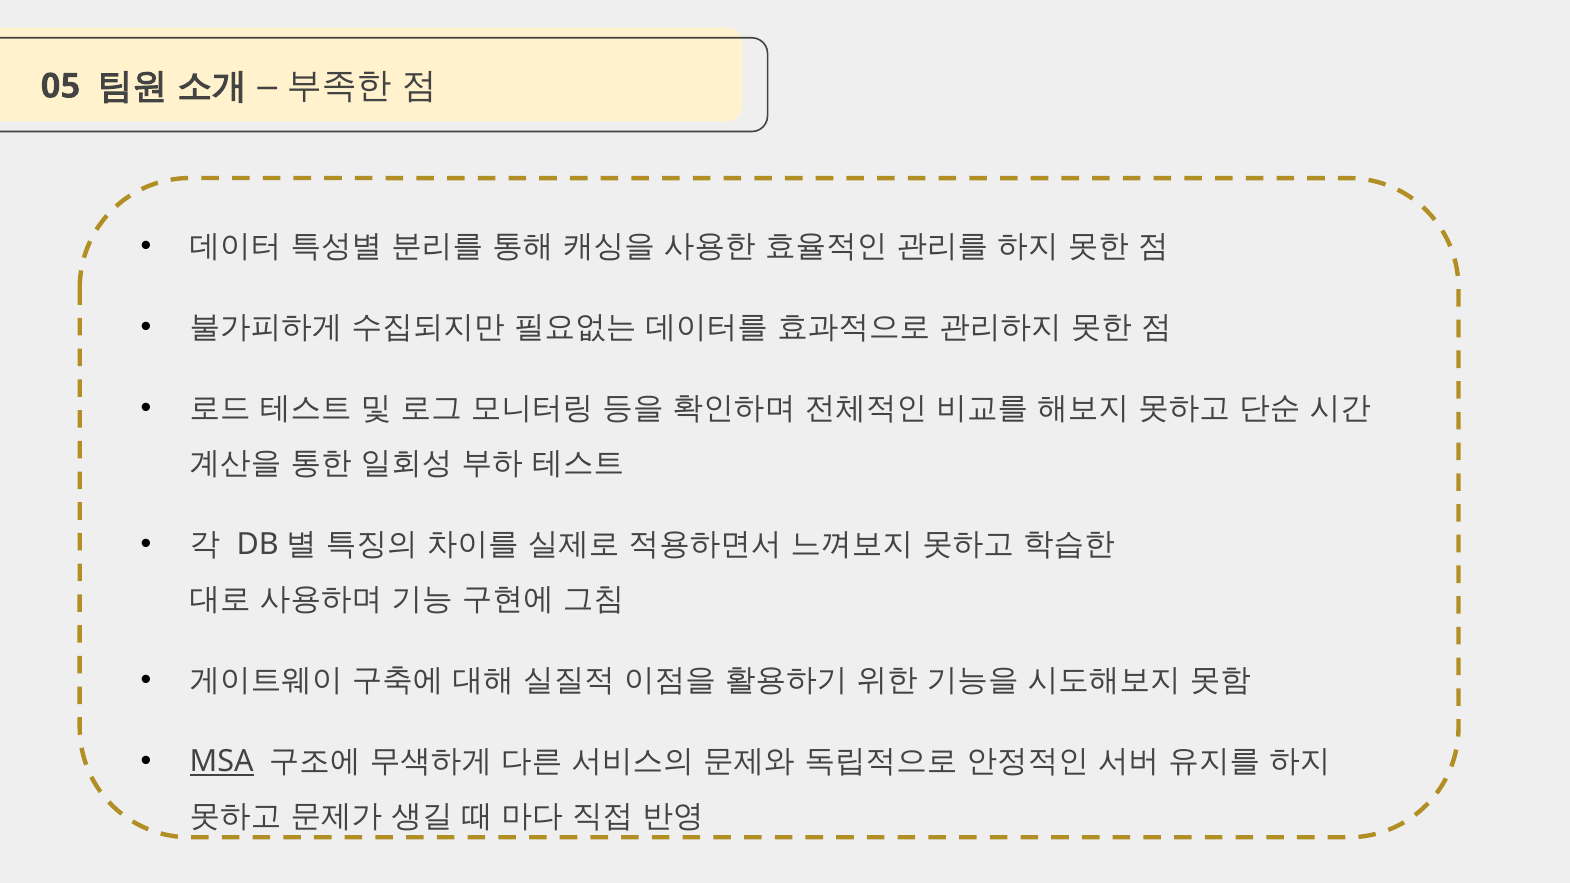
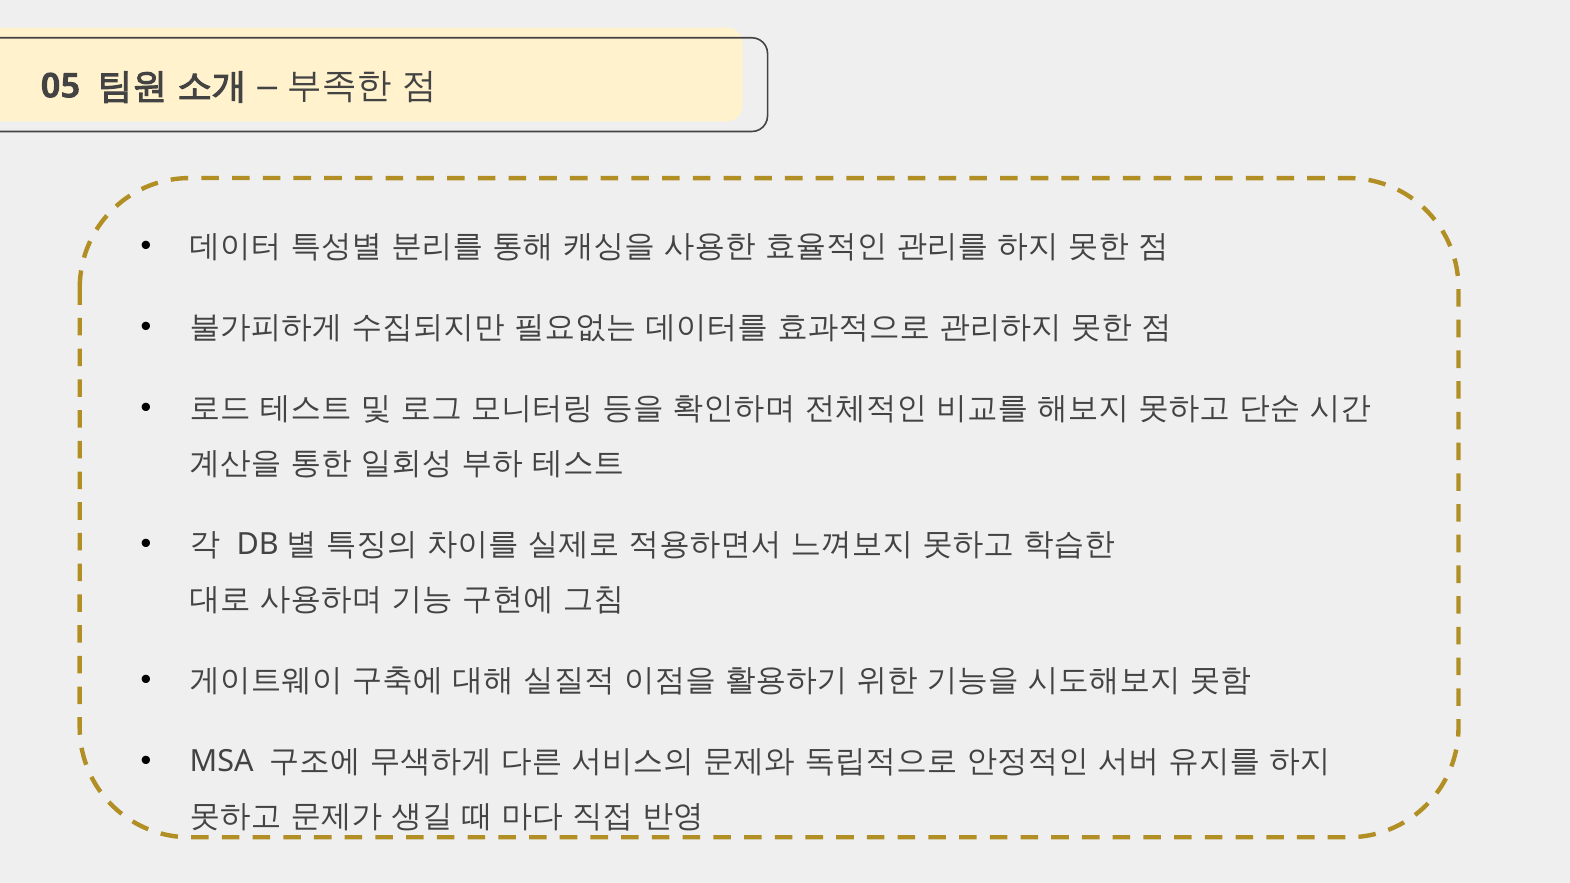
MSA underline: present -> none
